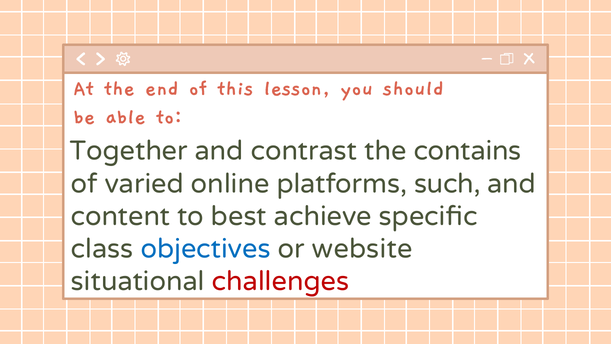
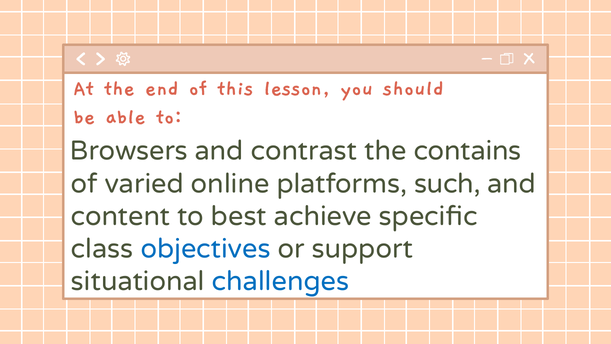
Together: Together -> Browsers
website: website -> support
challenges colour: red -> blue
